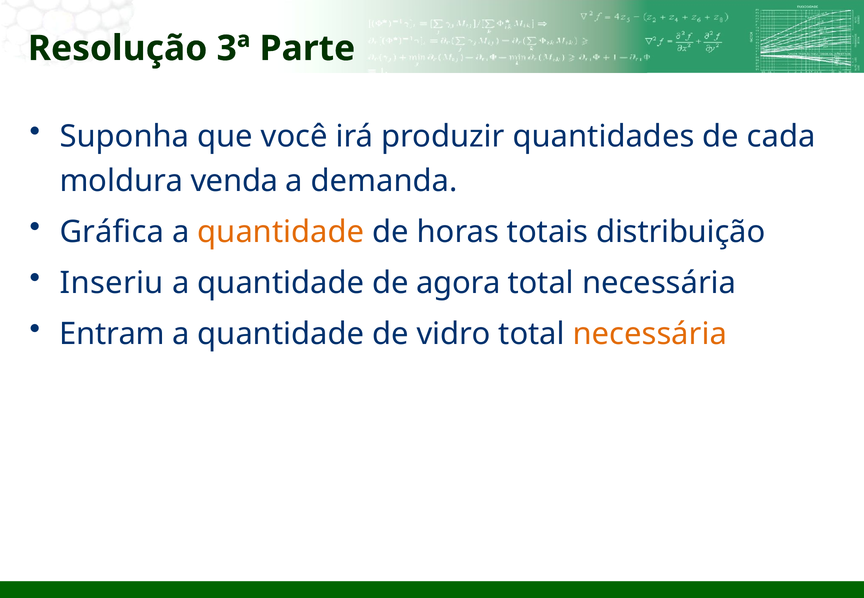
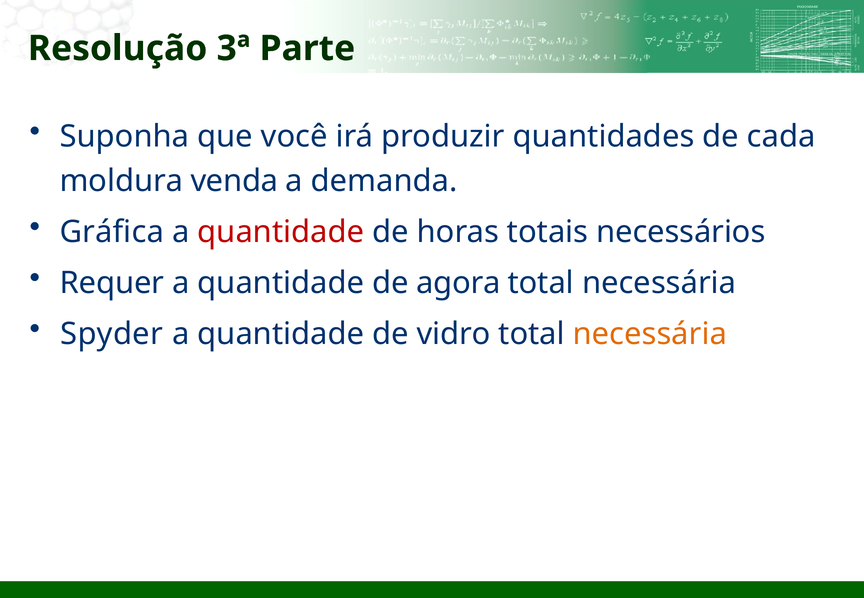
quantidade at (281, 232) colour: orange -> red
distribuição: distribuição -> necessários
Inseriu: Inseriu -> Requer
Entram: Entram -> Spyder
